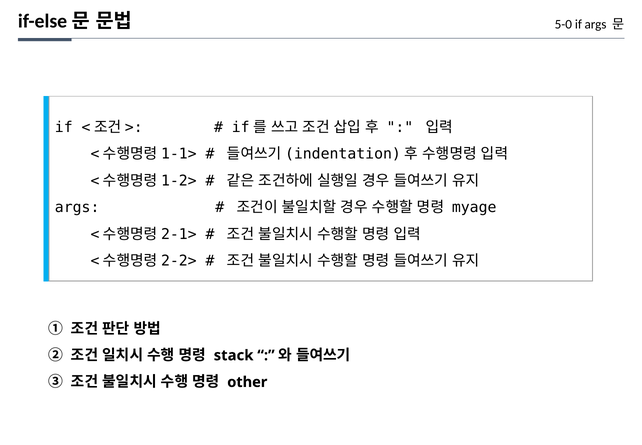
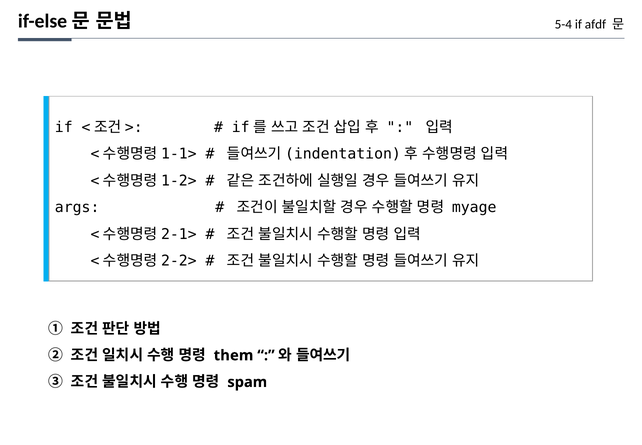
5-0: 5-0 -> 5-4
if args: args -> afdf
stack: stack -> them
other: other -> spam
